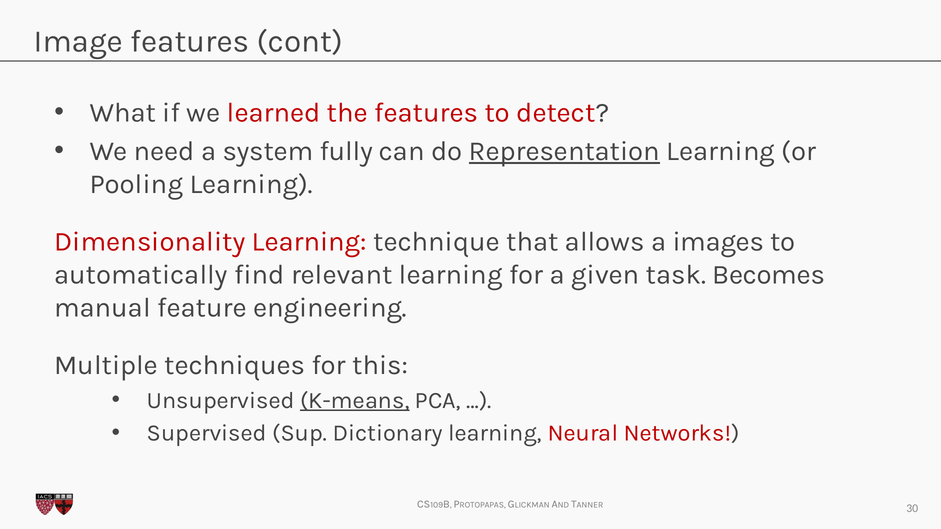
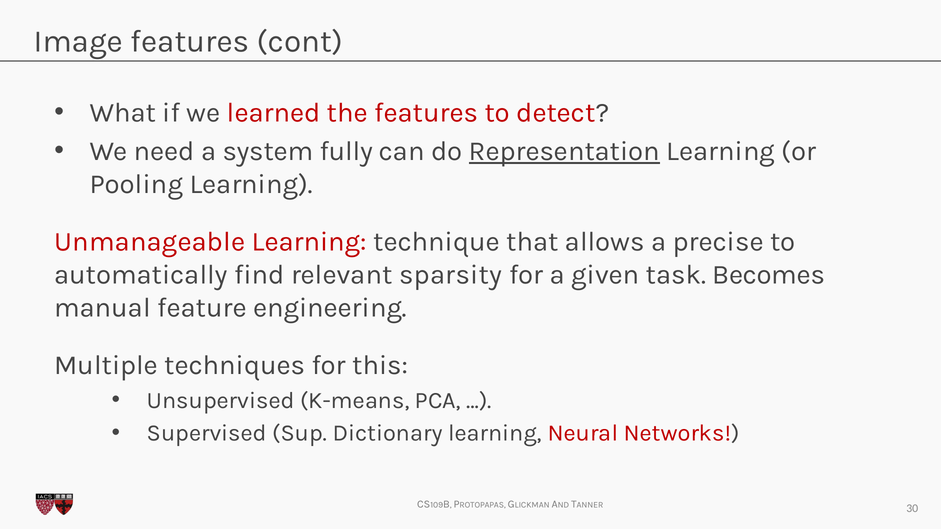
Dimensionality: Dimensionality -> Unmanageable
images: images -> precise
relevant learning: learning -> sparsity
K-means underline: present -> none
